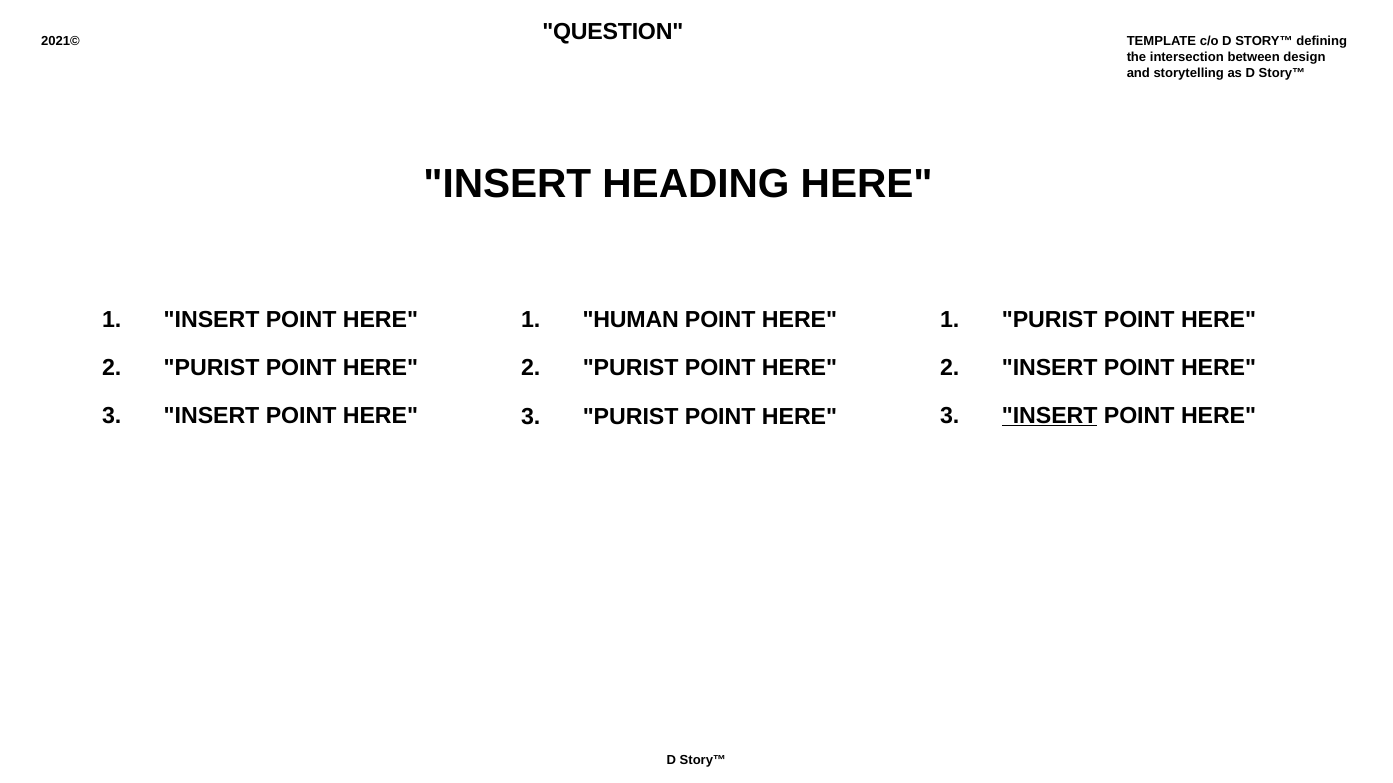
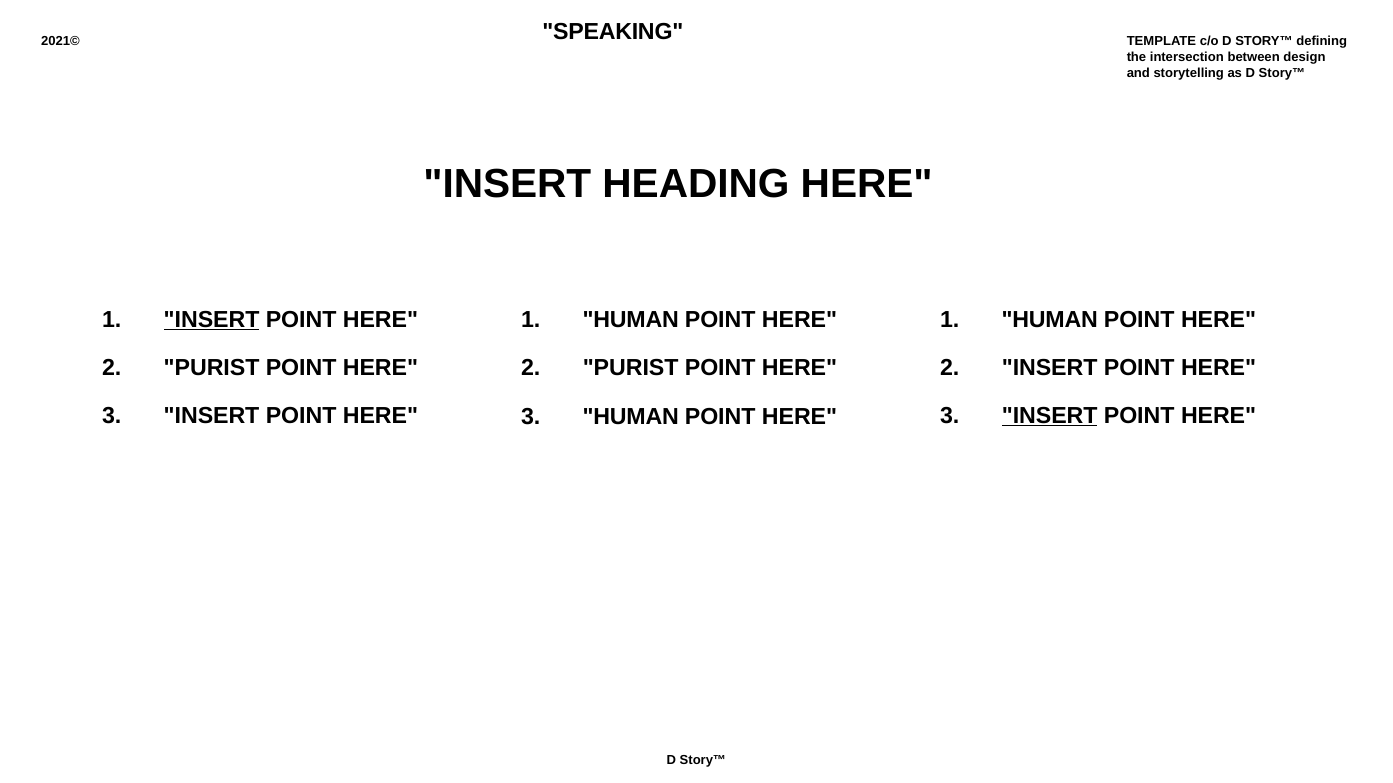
QUESTION: QUESTION -> SPEAKING
INSERT at (212, 320) underline: none -> present
PURIST at (1050, 320): PURIST -> HUMAN
PURIST at (631, 417): PURIST -> HUMAN
